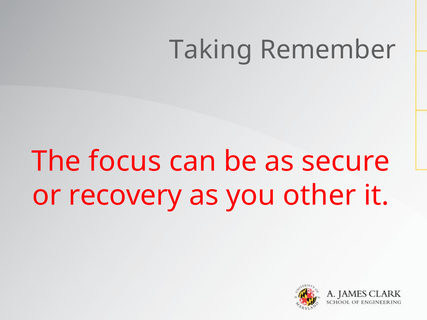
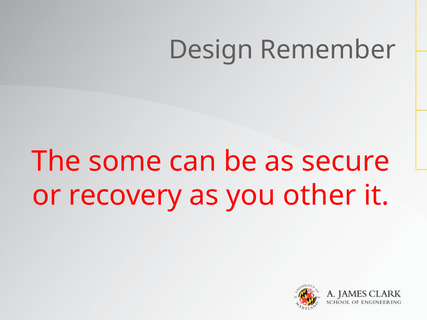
Taking: Taking -> Design
focus: focus -> some
